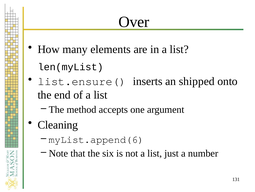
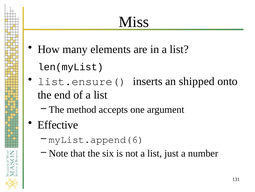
Over: Over -> Miss
Cleaning: Cleaning -> Effective
